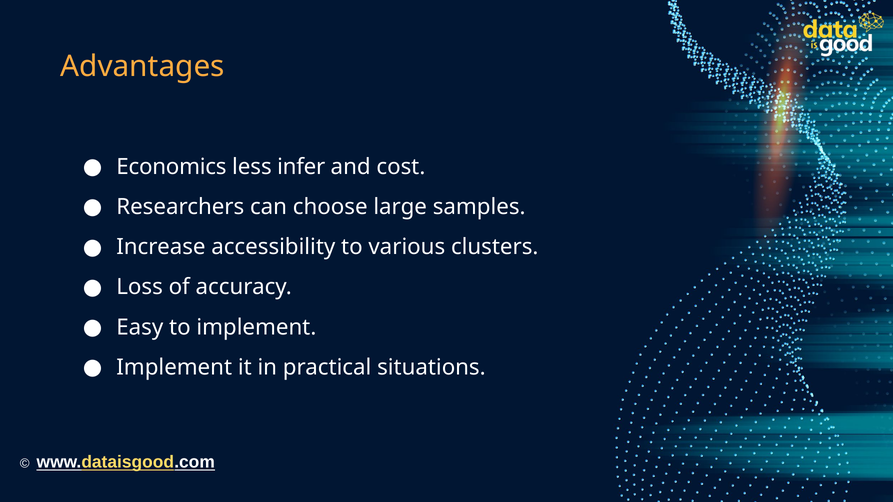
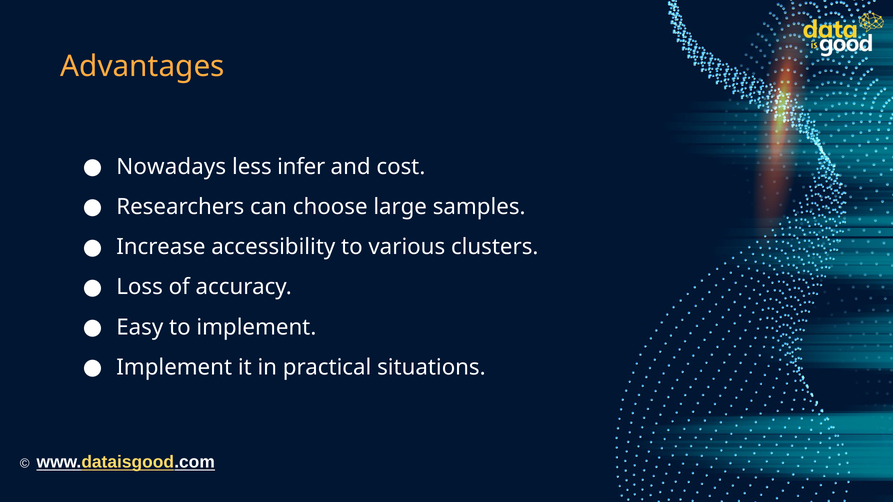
Economics: Economics -> Nowadays
